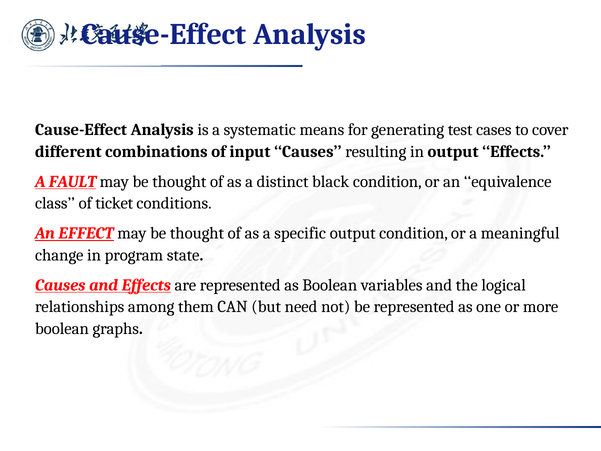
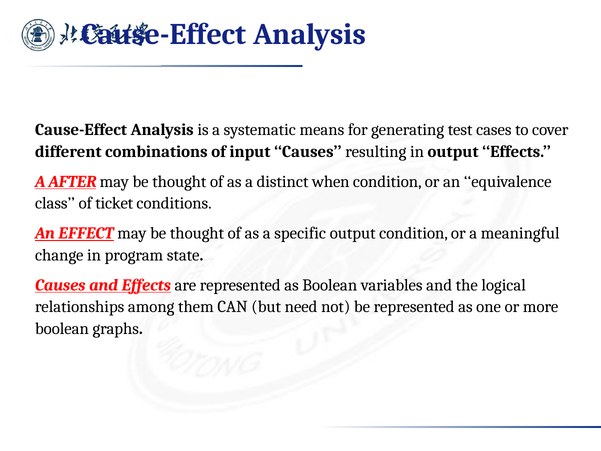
FAULT: FAULT -> AFTER
black: black -> when
